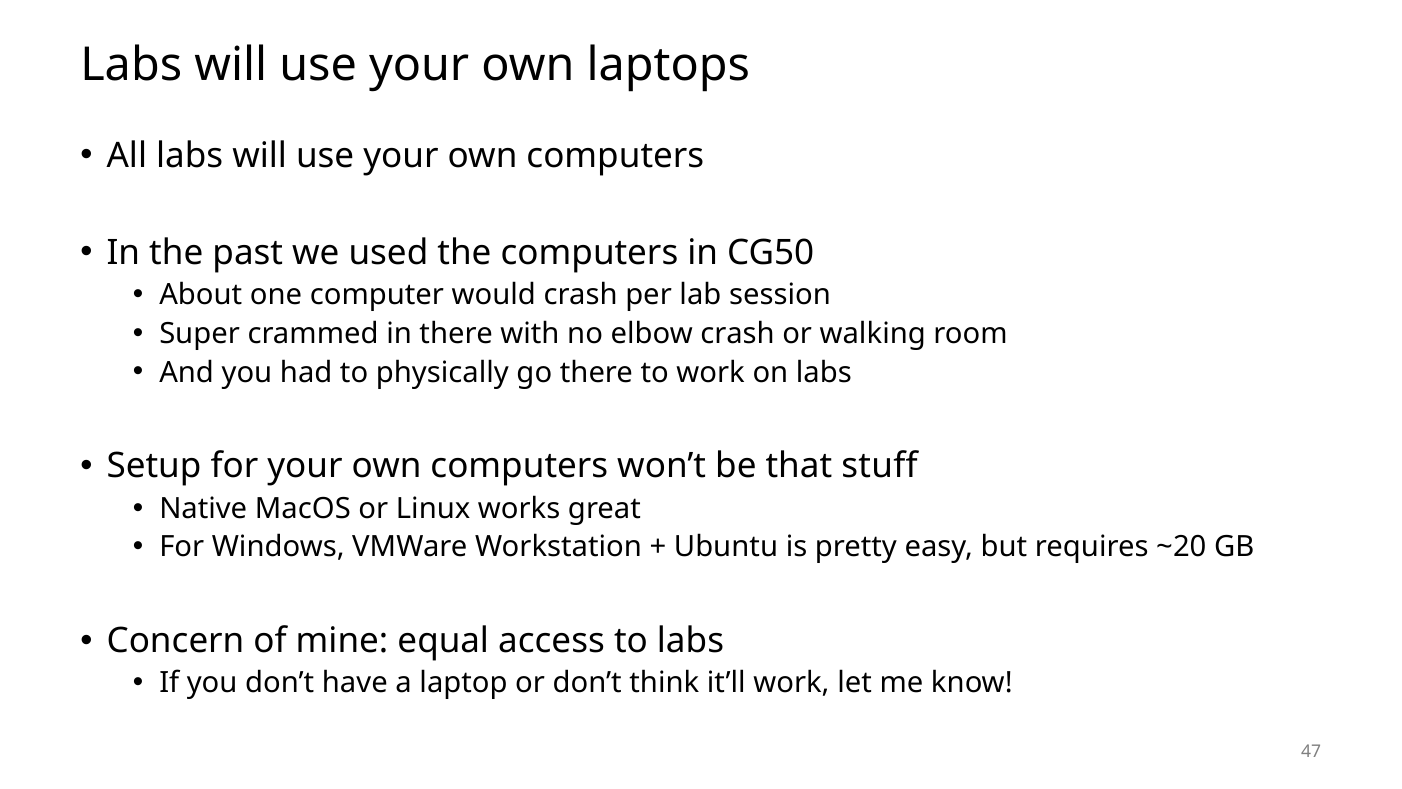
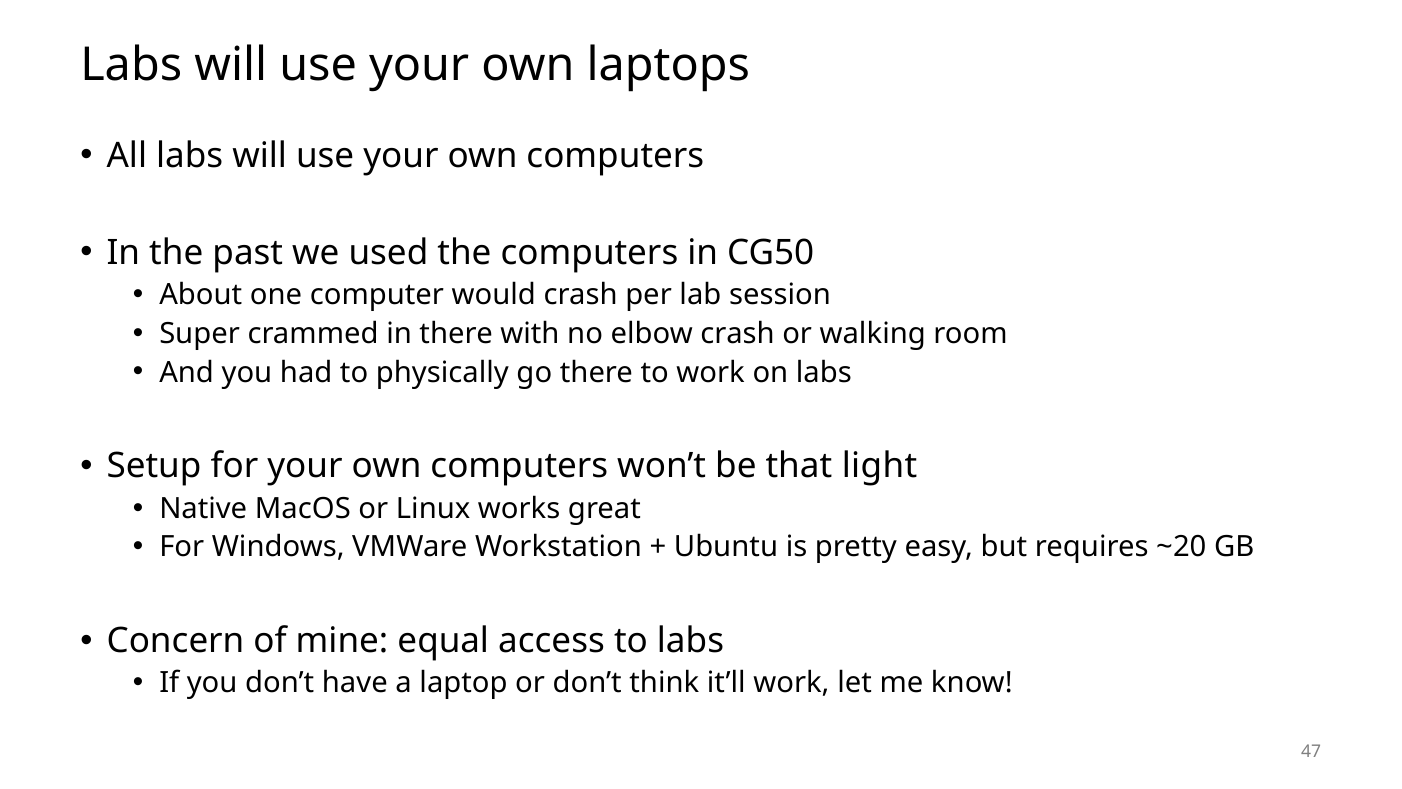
stuff: stuff -> light
